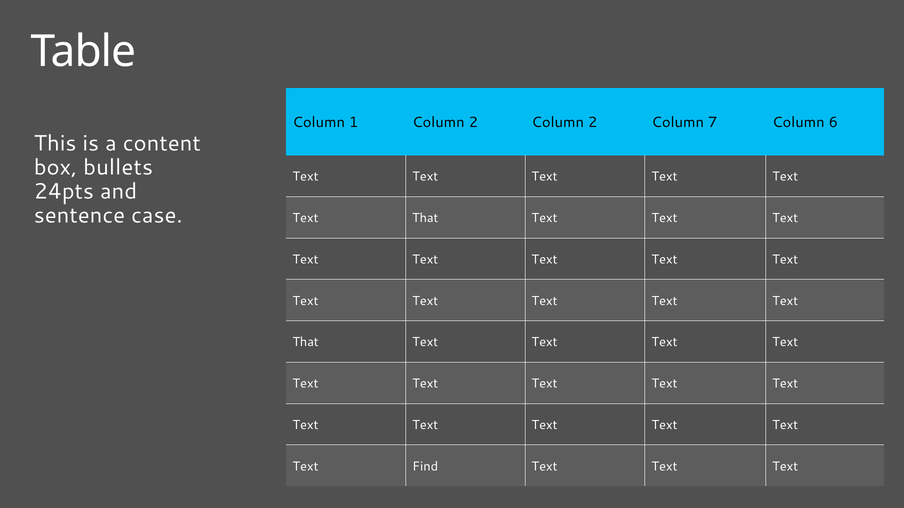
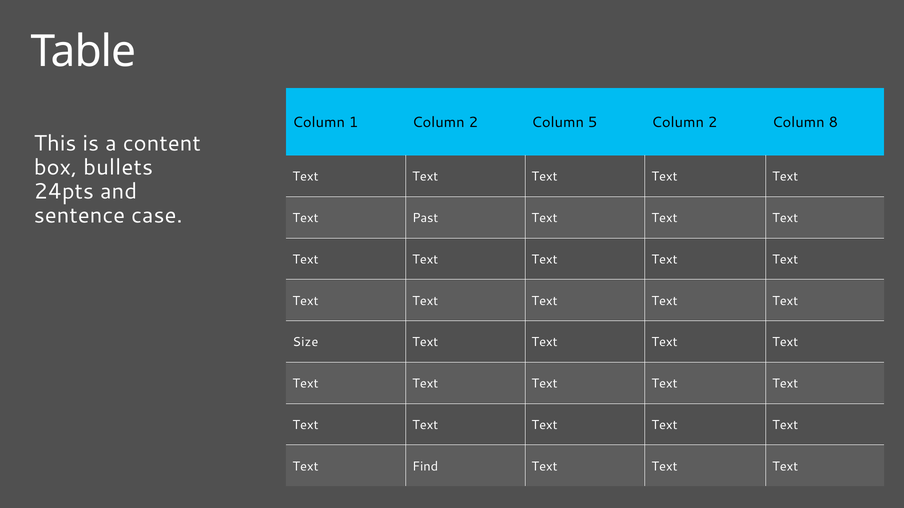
2 Column 2: 2 -> 5
7 at (713, 123): 7 -> 2
6: 6 -> 8
That at (425, 218): That -> Past
That at (306, 342): That -> Size
